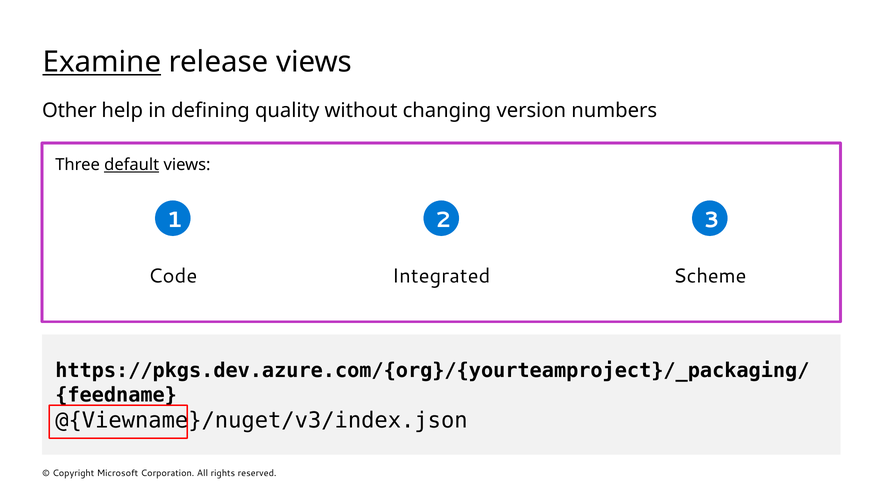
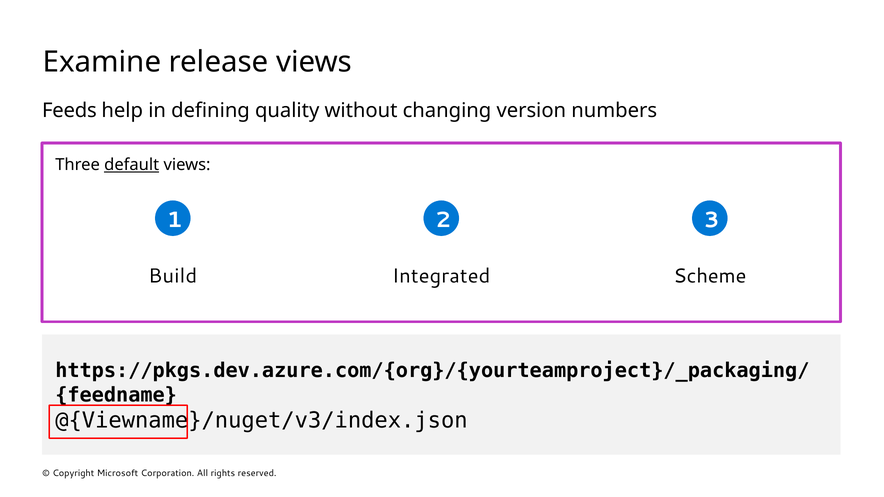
Examine underline: present -> none
Other: Other -> Feeds
Code: Code -> Build
